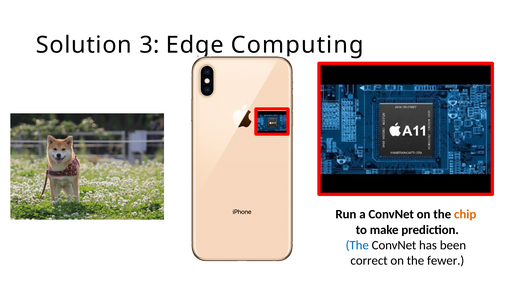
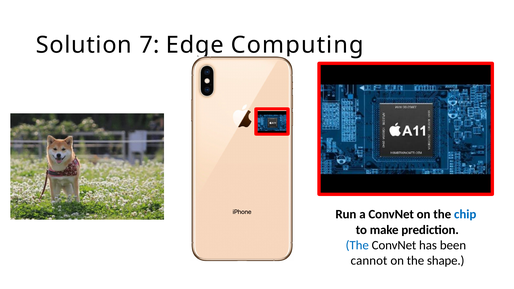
3: 3 -> 7
chip colour: orange -> blue
correct: correct -> cannot
fewer: fewer -> shape
